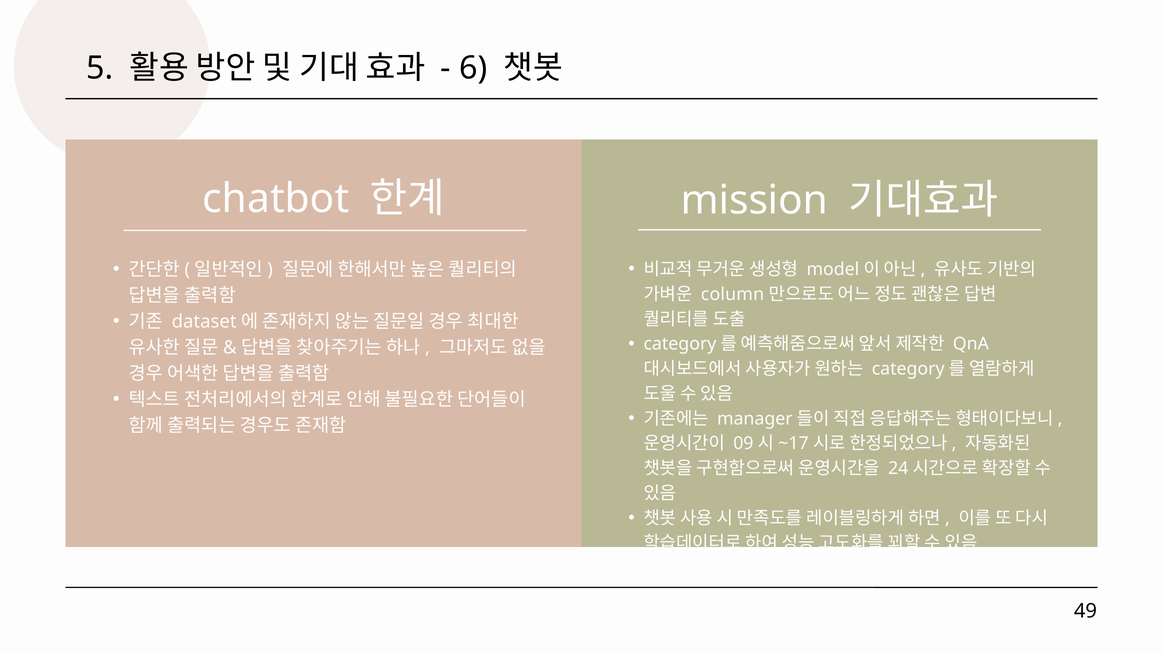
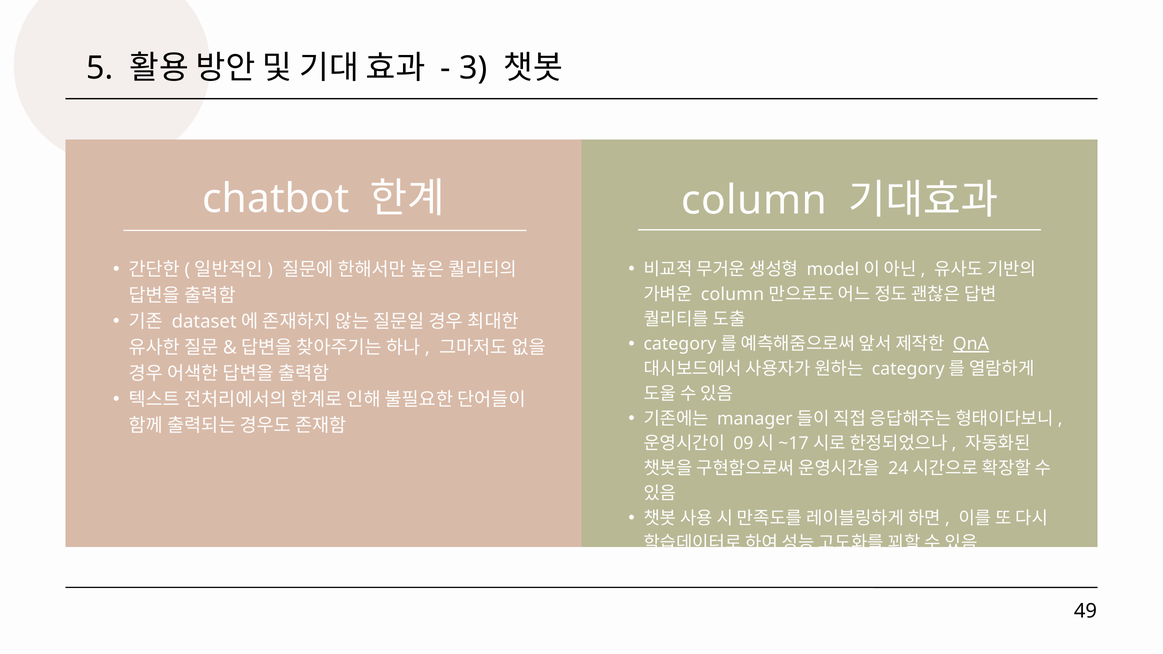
6: 6 -> 3
mission at (754, 200): mission -> column
QnA underline: none -> present
